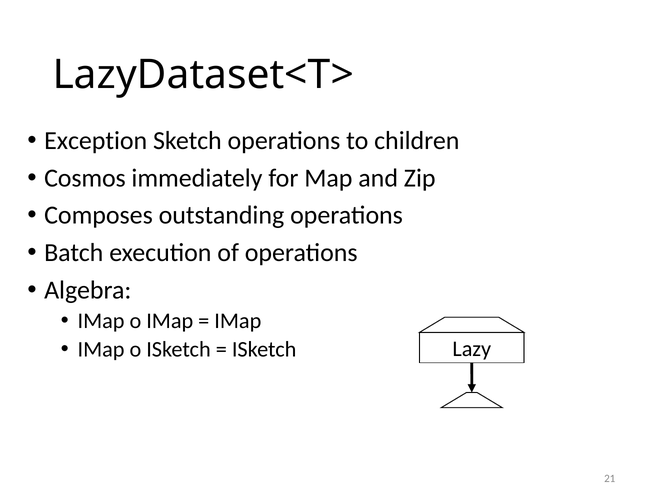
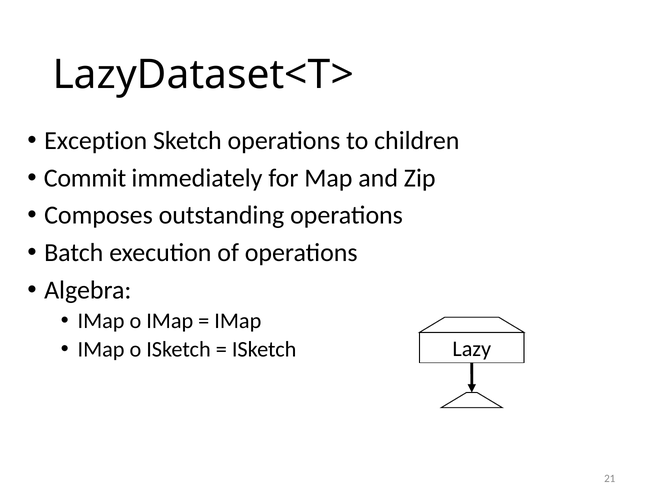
Cosmos: Cosmos -> Commit
